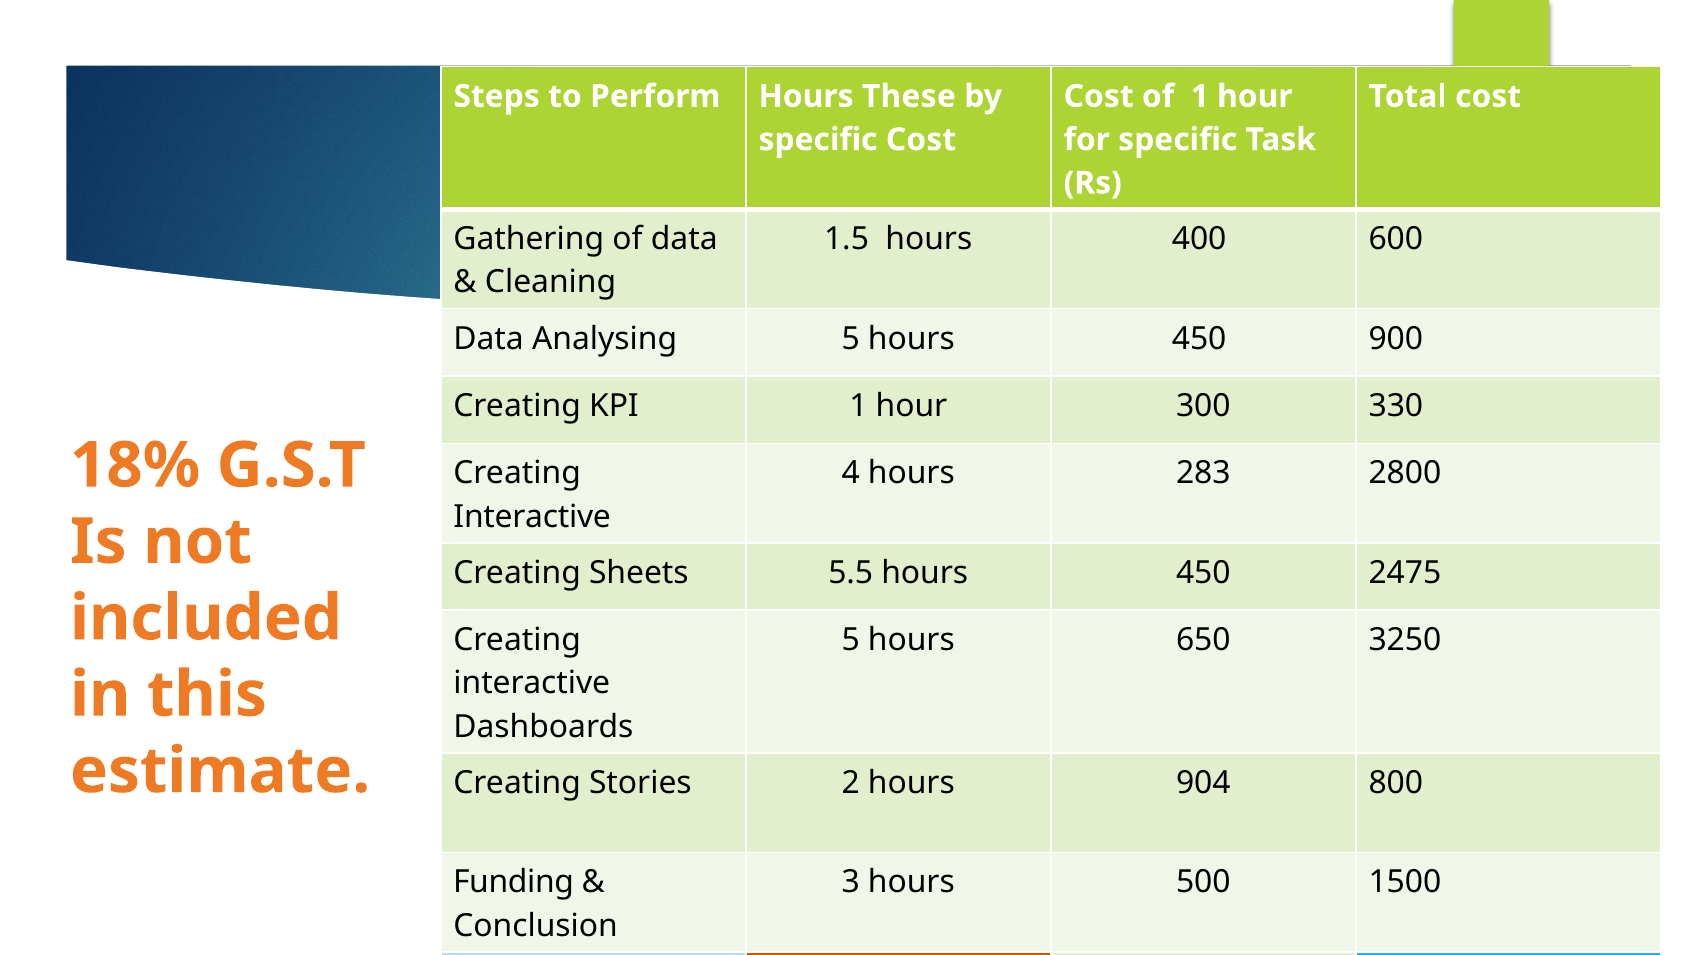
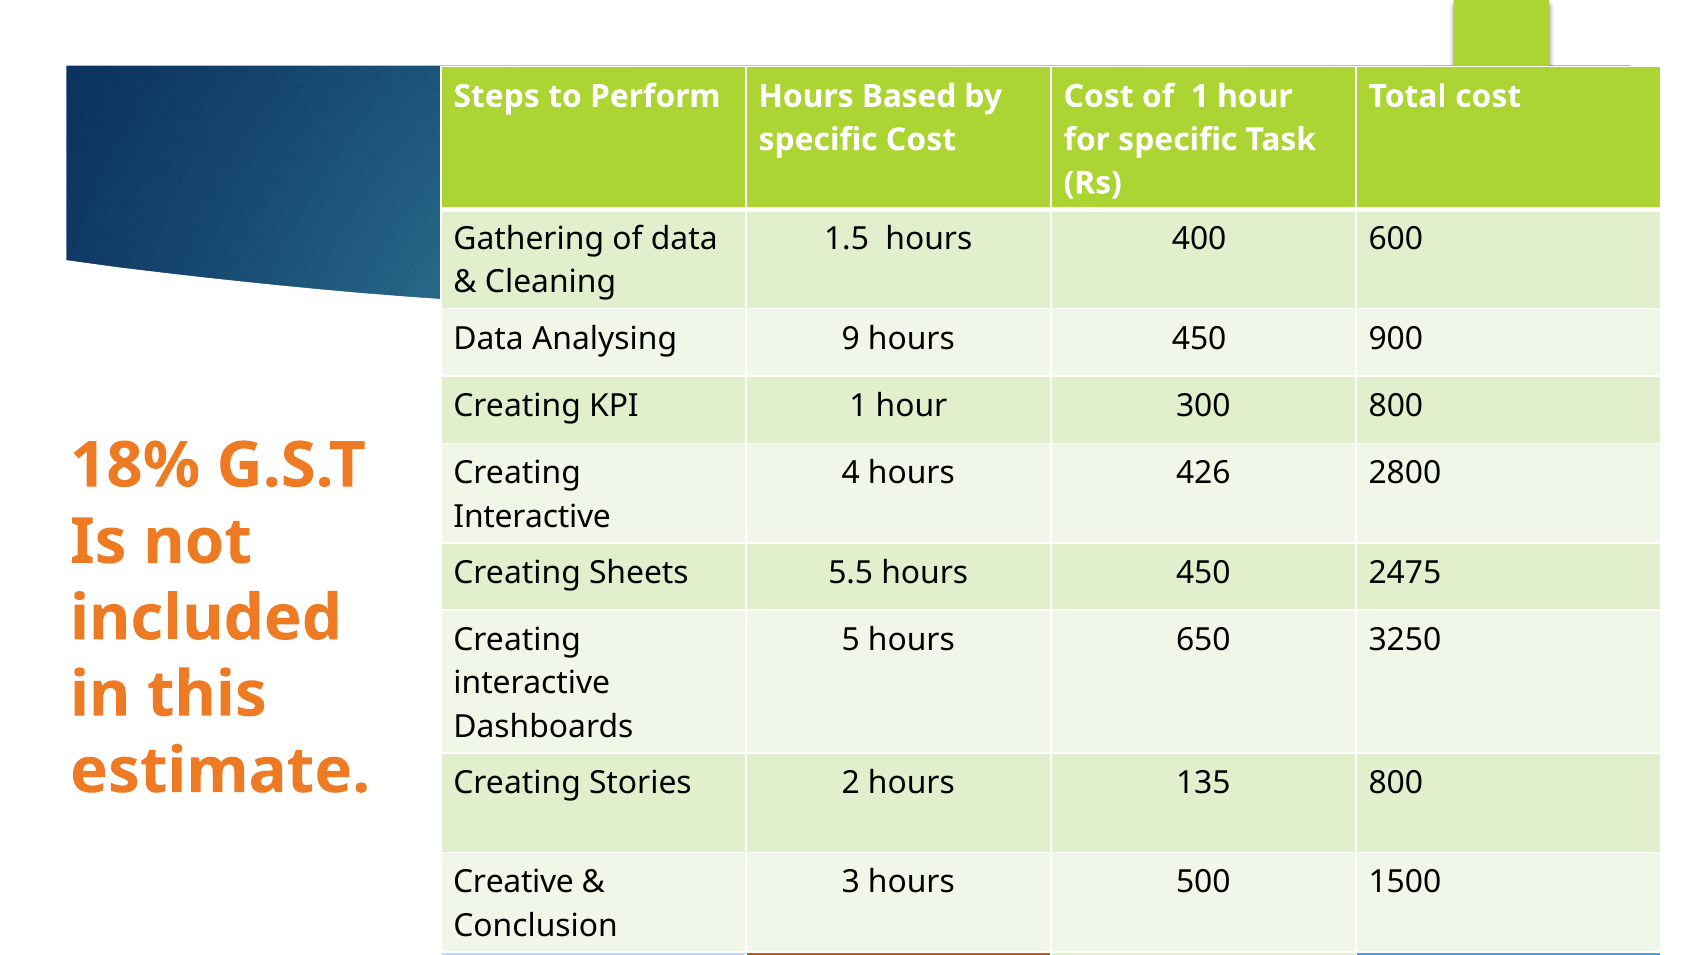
These: These -> Based
Analysing 5: 5 -> 9
300 330: 330 -> 800
283: 283 -> 426
904: 904 -> 135
Funding: Funding -> Creative
